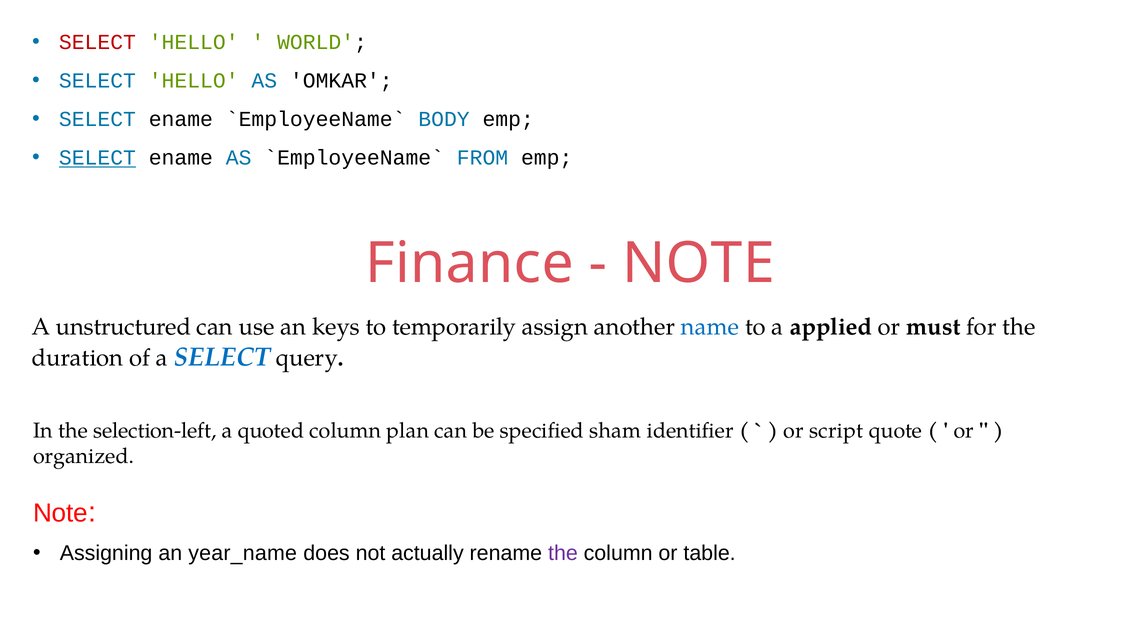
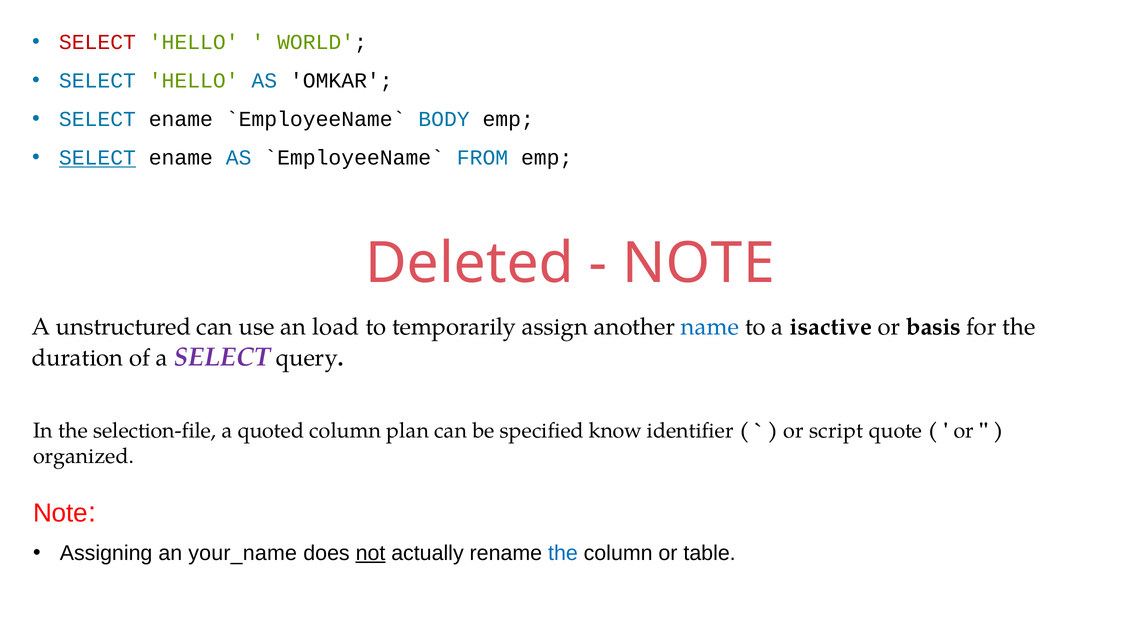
Finance: Finance -> Deleted
keys: keys -> load
applied: applied -> isactive
must: must -> basis
SELECT at (222, 357) colour: blue -> purple
selection-left: selection-left -> selection-file
sham: sham -> know
year_name: year_name -> your_name
not underline: none -> present
the at (563, 553) colour: purple -> blue
